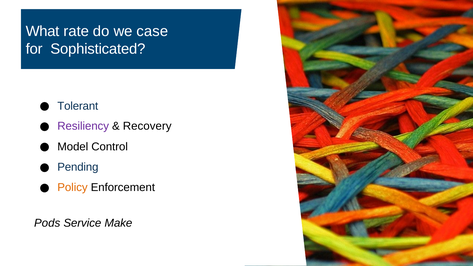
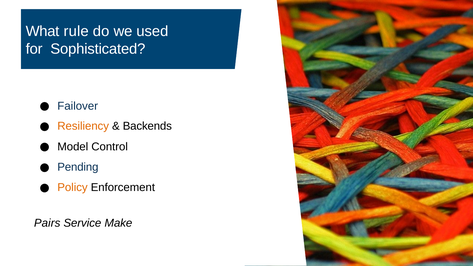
rate: rate -> rule
case: case -> used
Tolerant: Tolerant -> Failover
Resiliency colour: purple -> orange
Recovery: Recovery -> Backends
Pods: Pods -> Pairs
